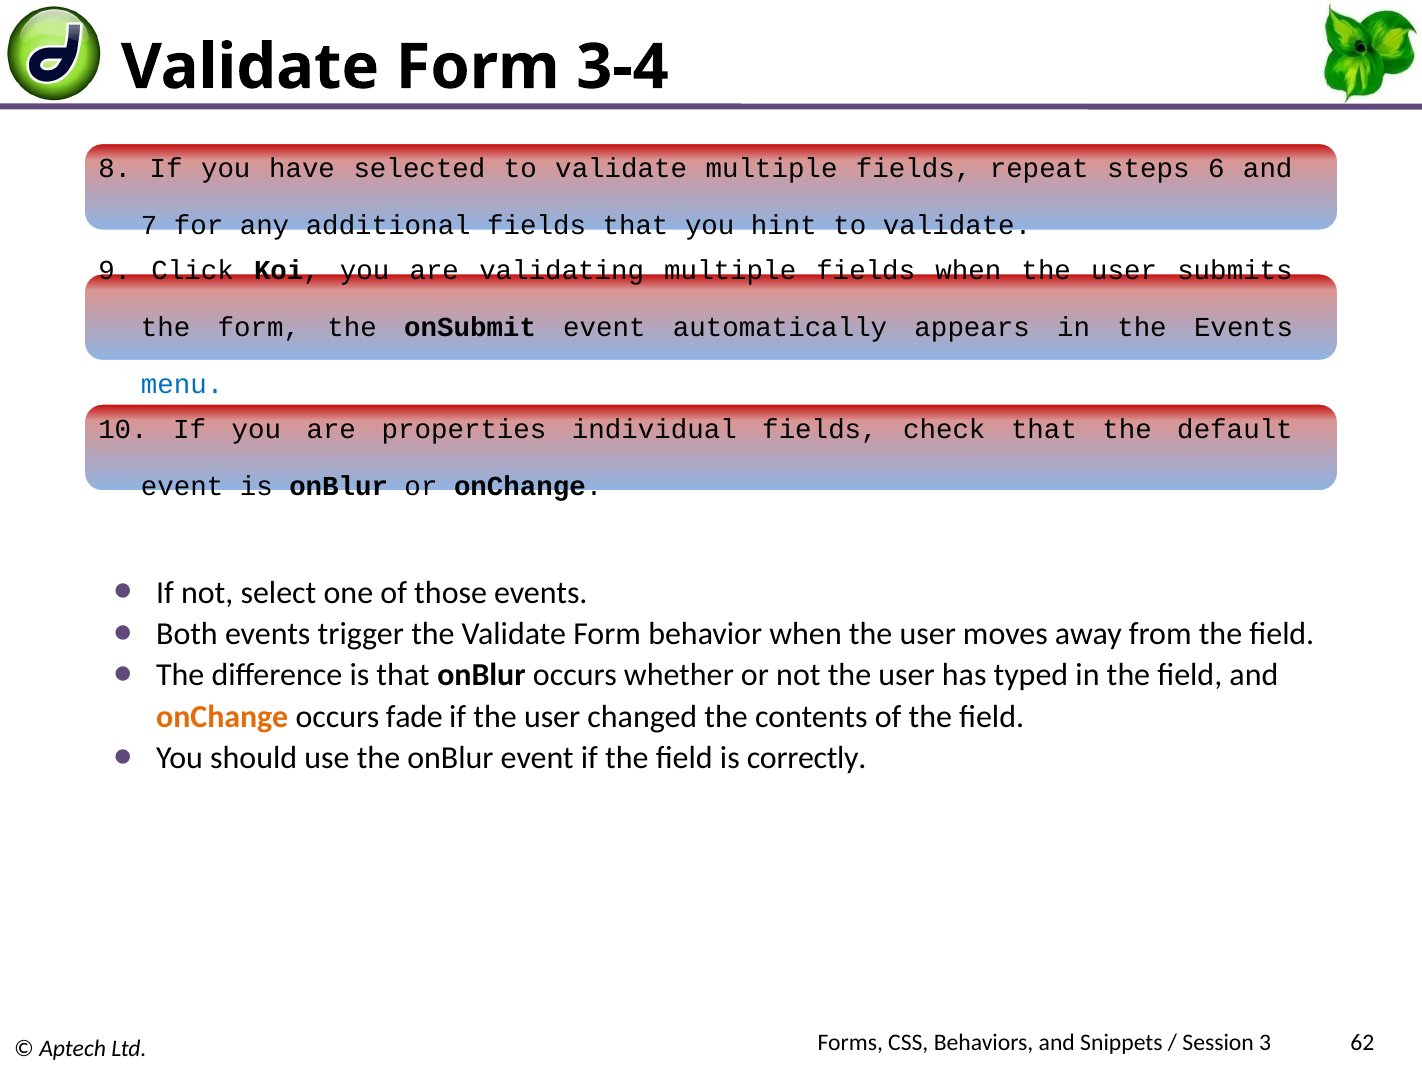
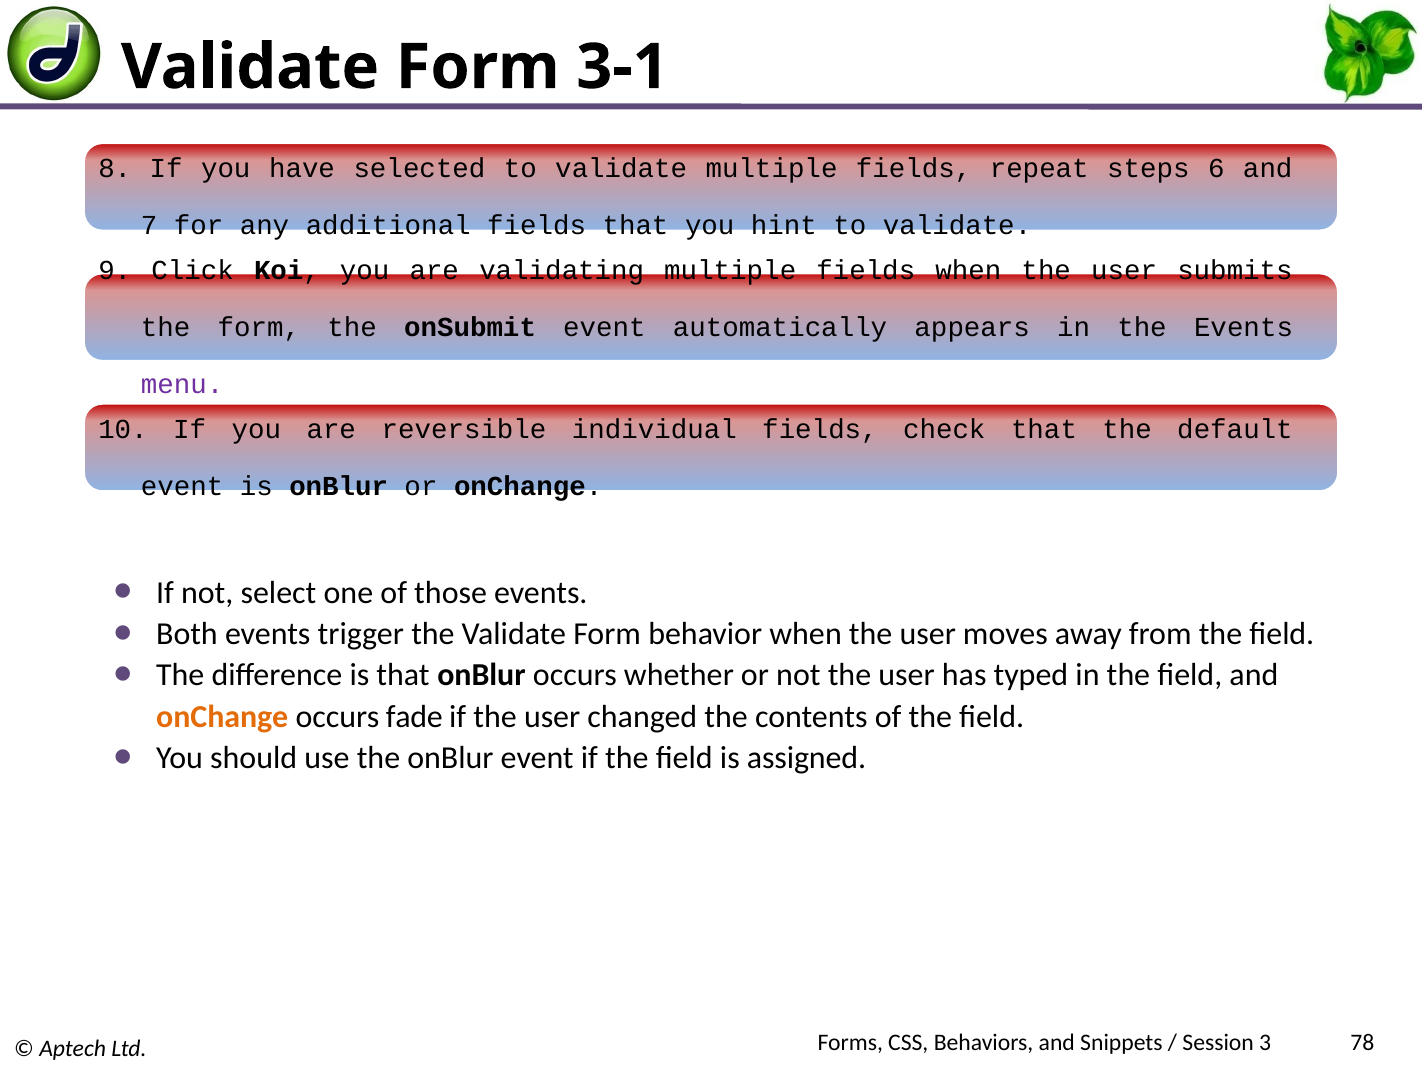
3-4: 3-4 -> 3-1
menu colour: blue -> purple
properties: properties -> reversible
correctly: correctly -> assigned
62: 62 -> 78
